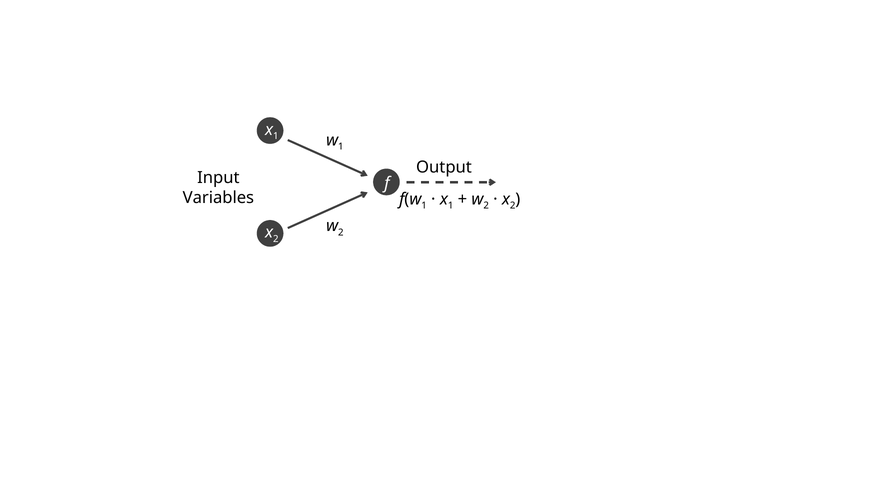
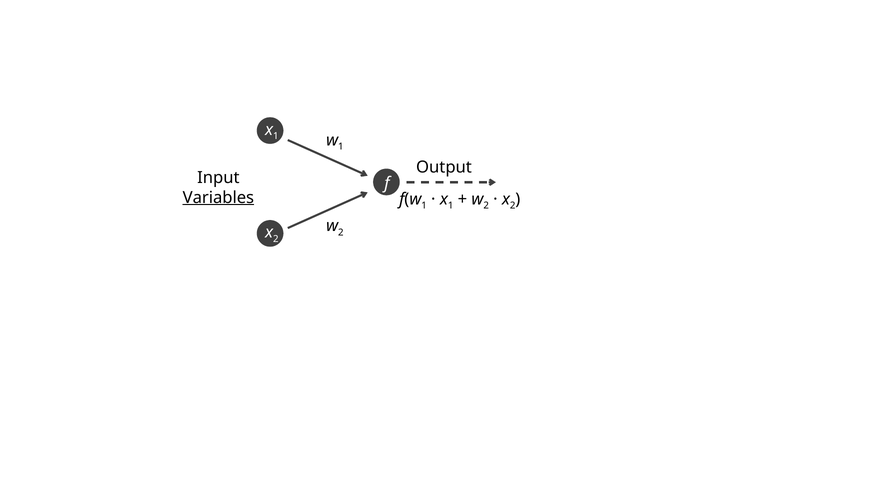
Variables underline: none -> present
